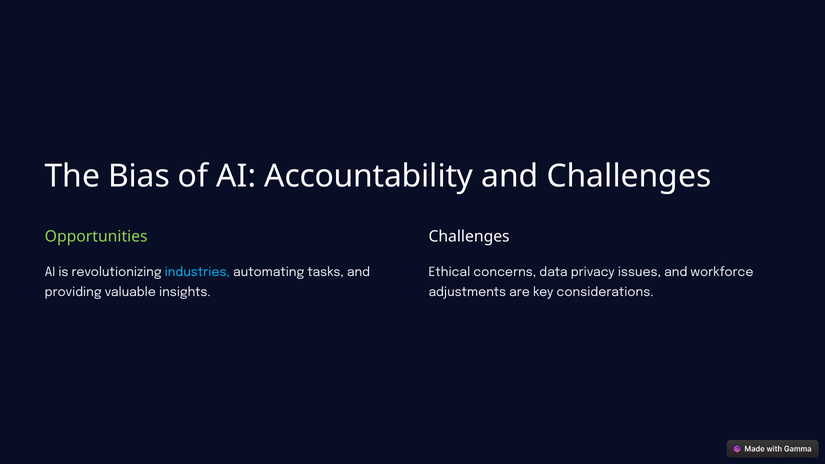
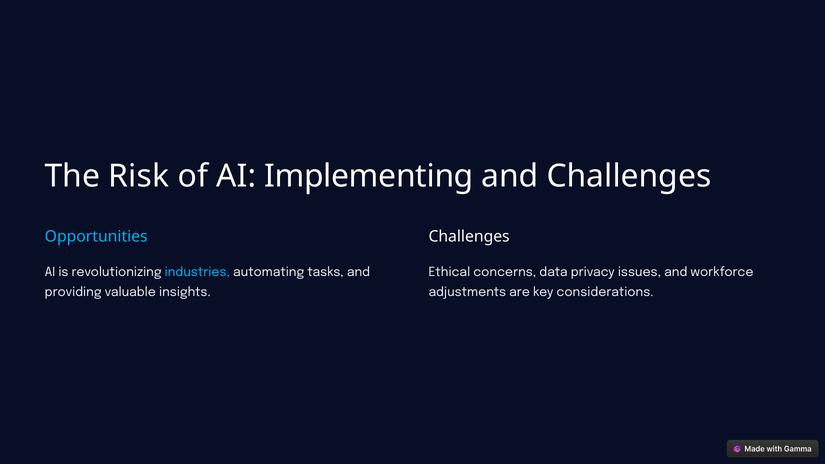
Bias: Bias -> Risk
Accountability: Accountability -> Implementing
Opportunities colour: light green -> light blue
